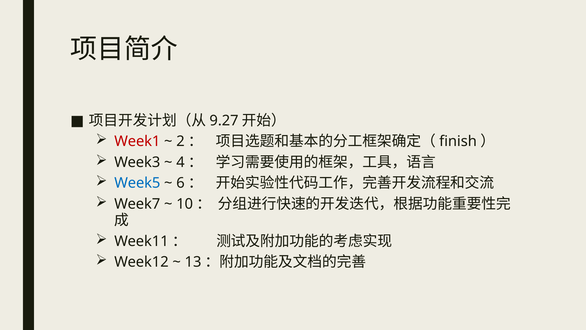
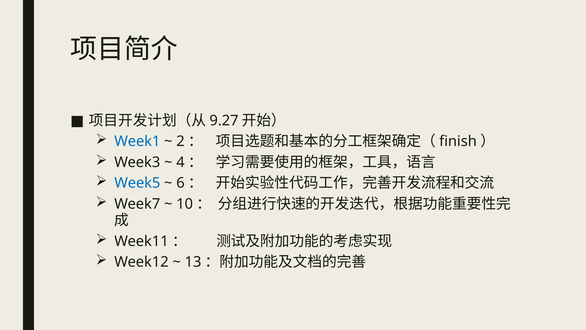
Week1 colour: red -> blue
